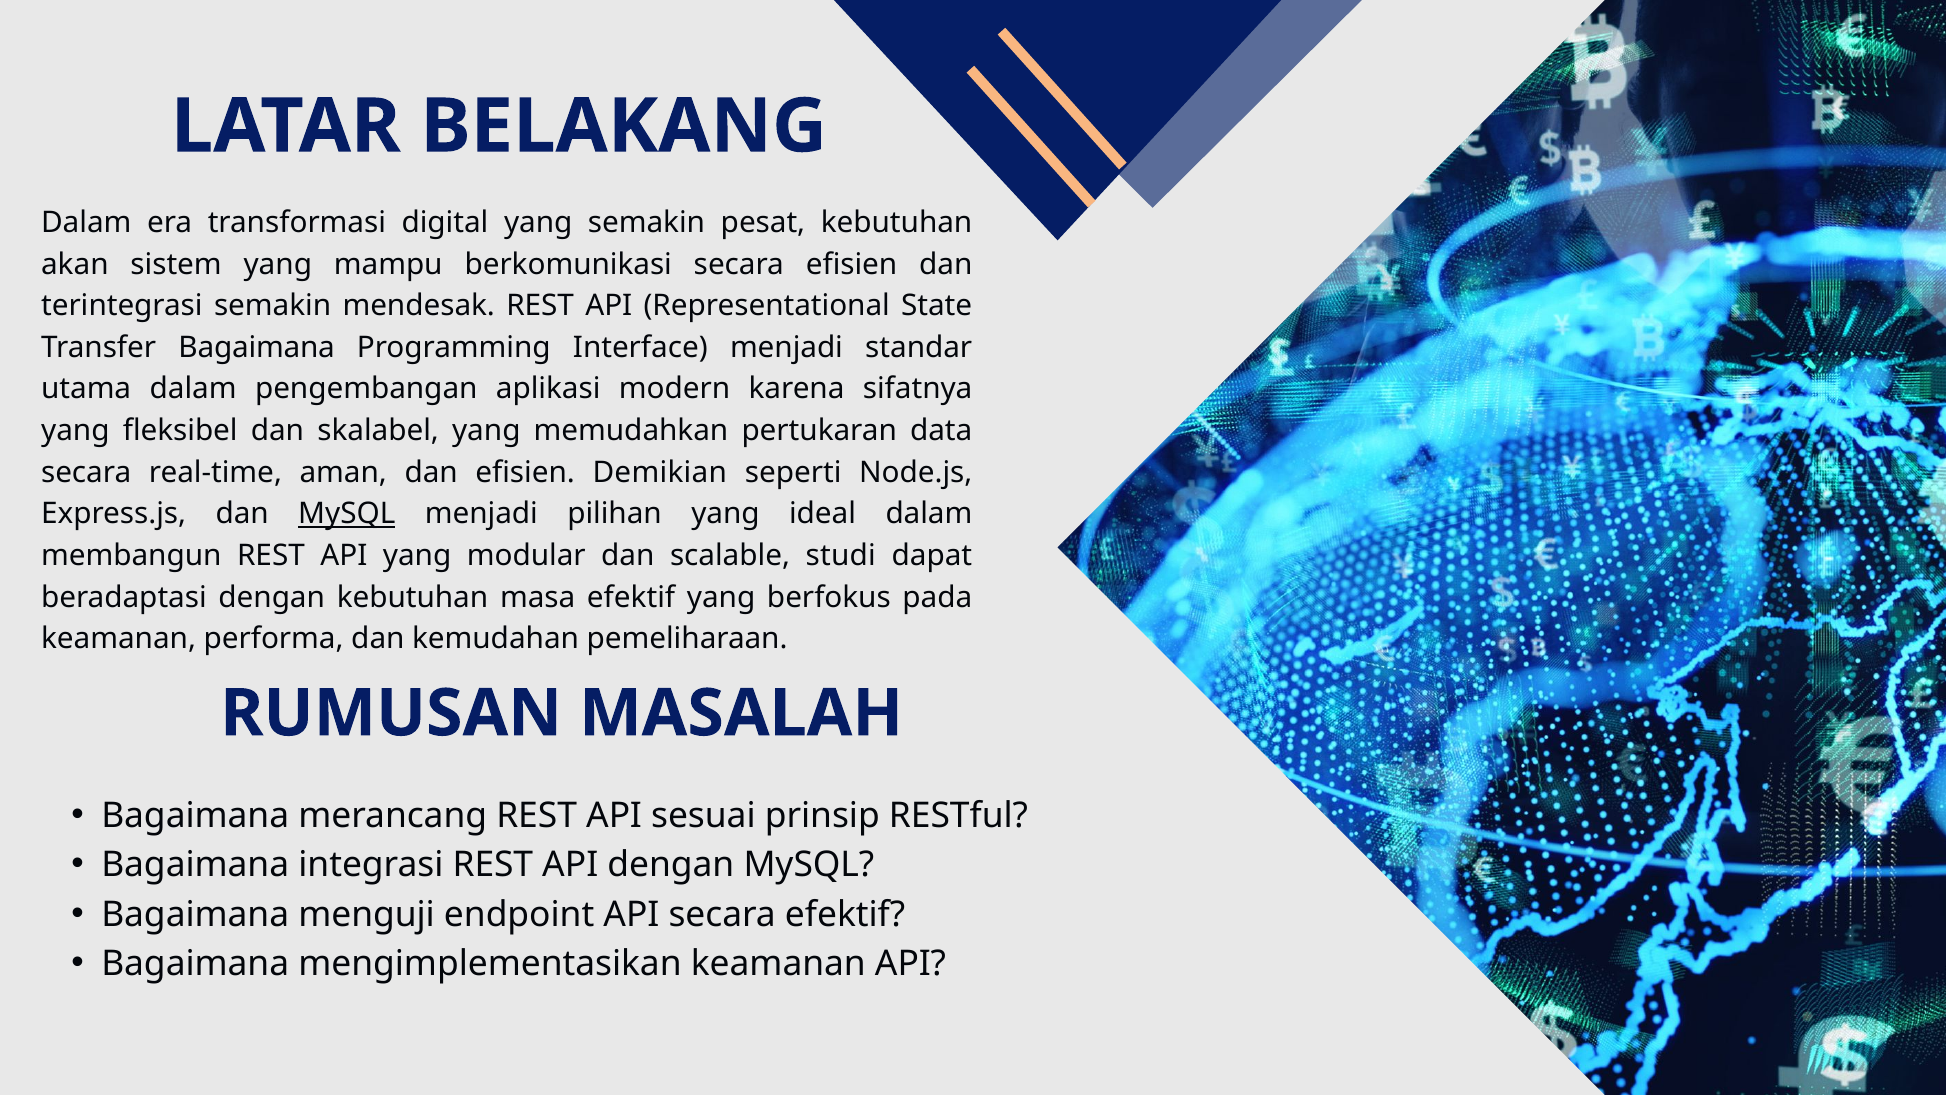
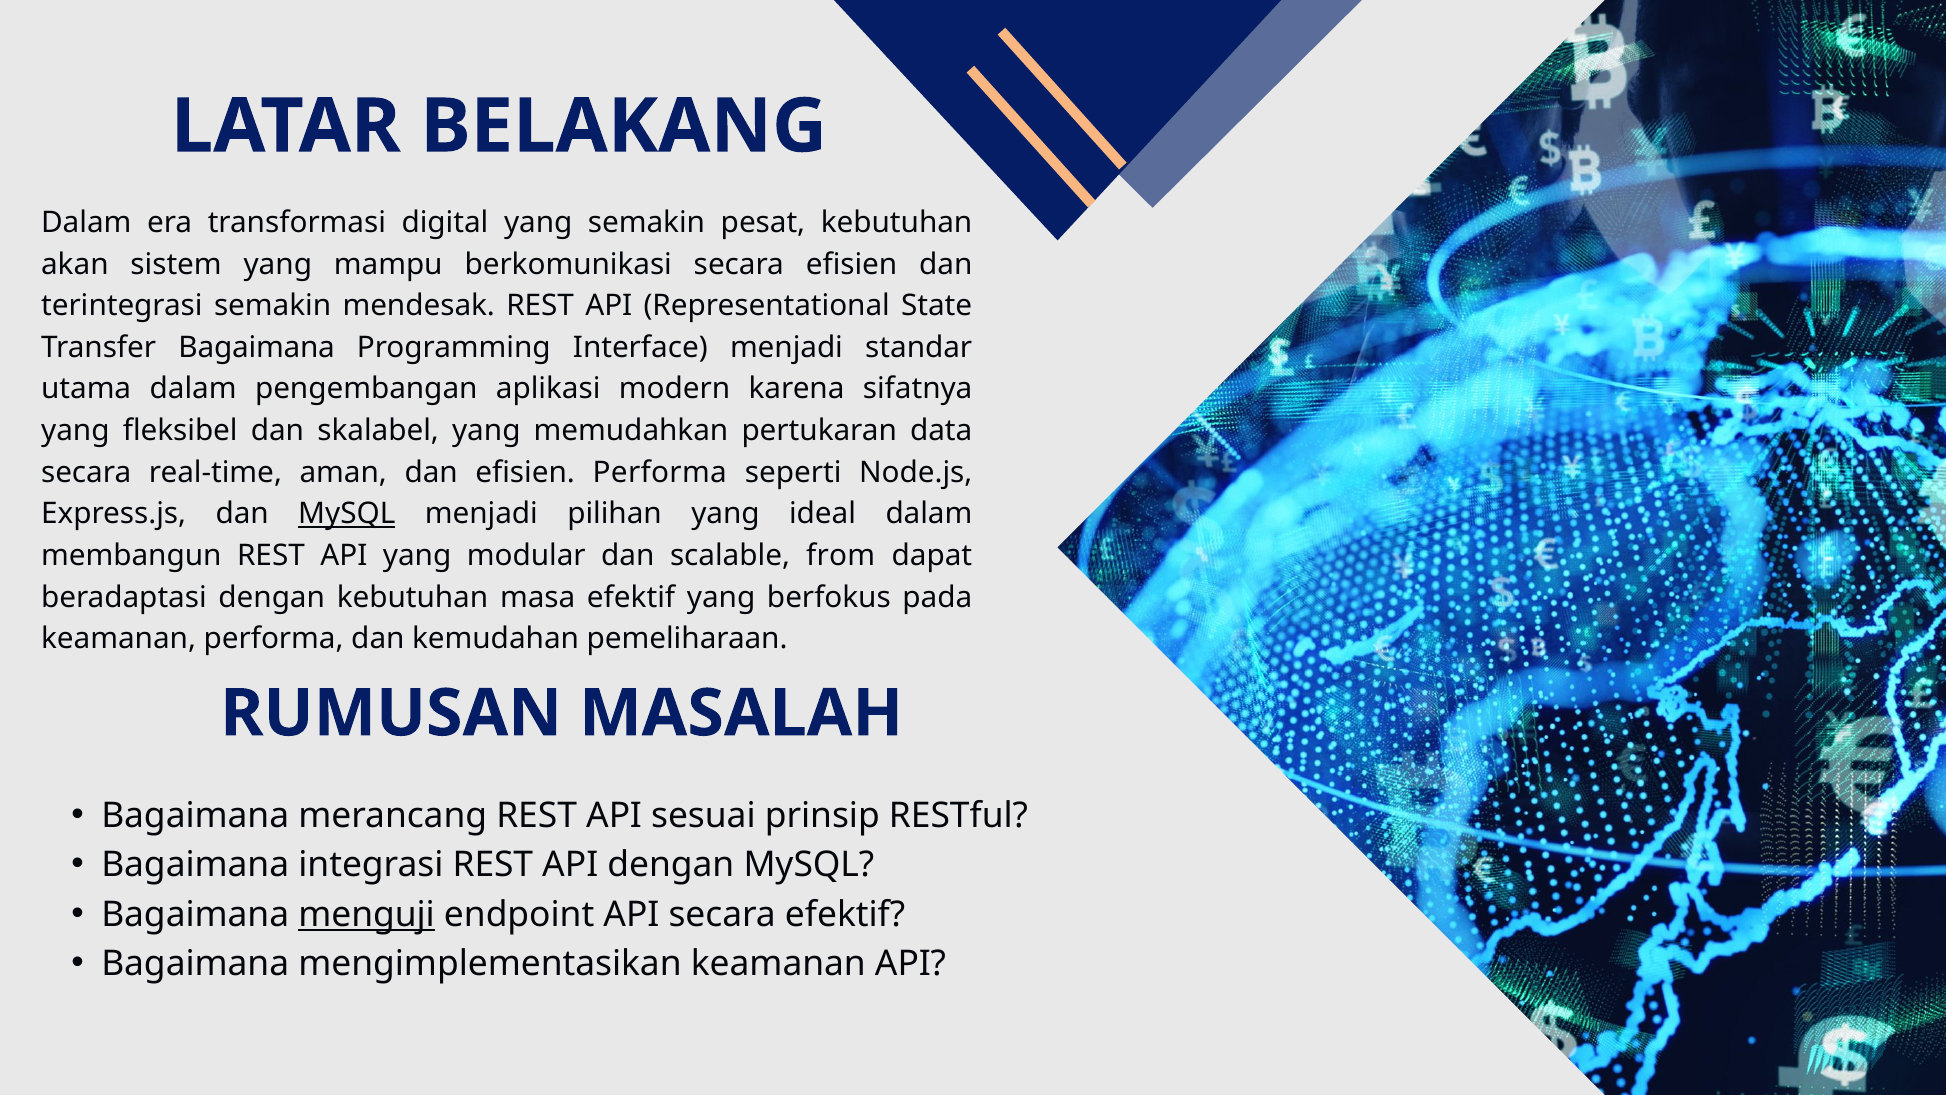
efisien Demikian: Demikian -> Performa
studi: studi -> from
menguji underline: none -> present
